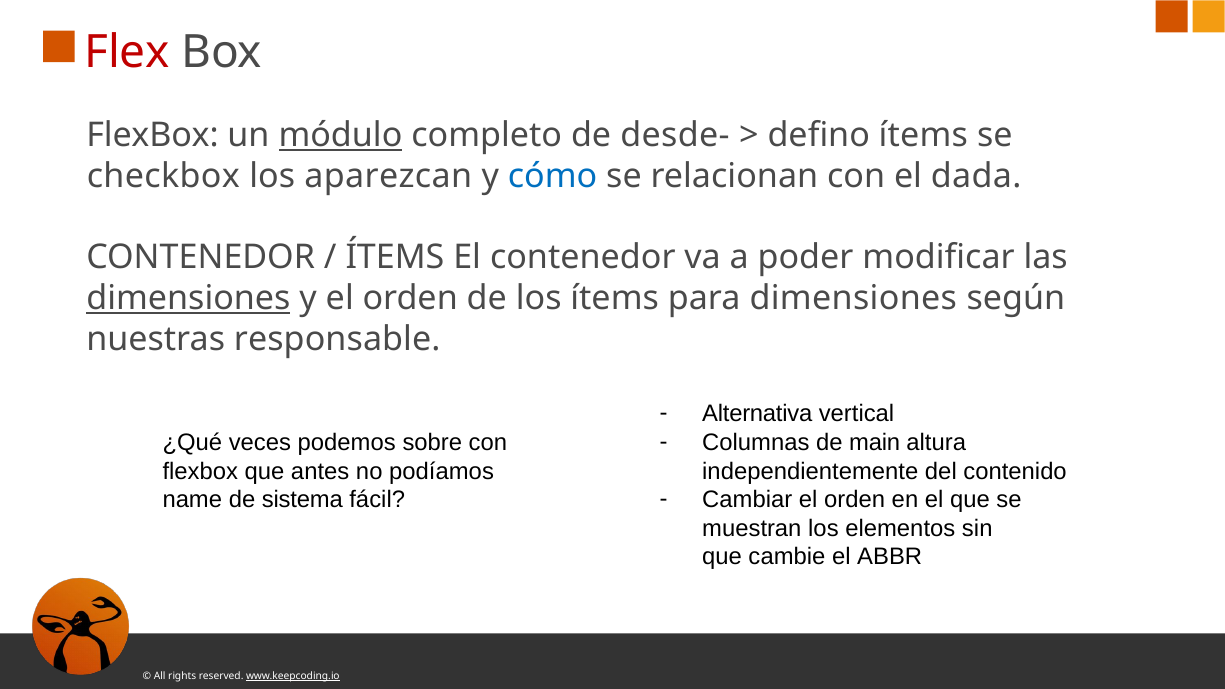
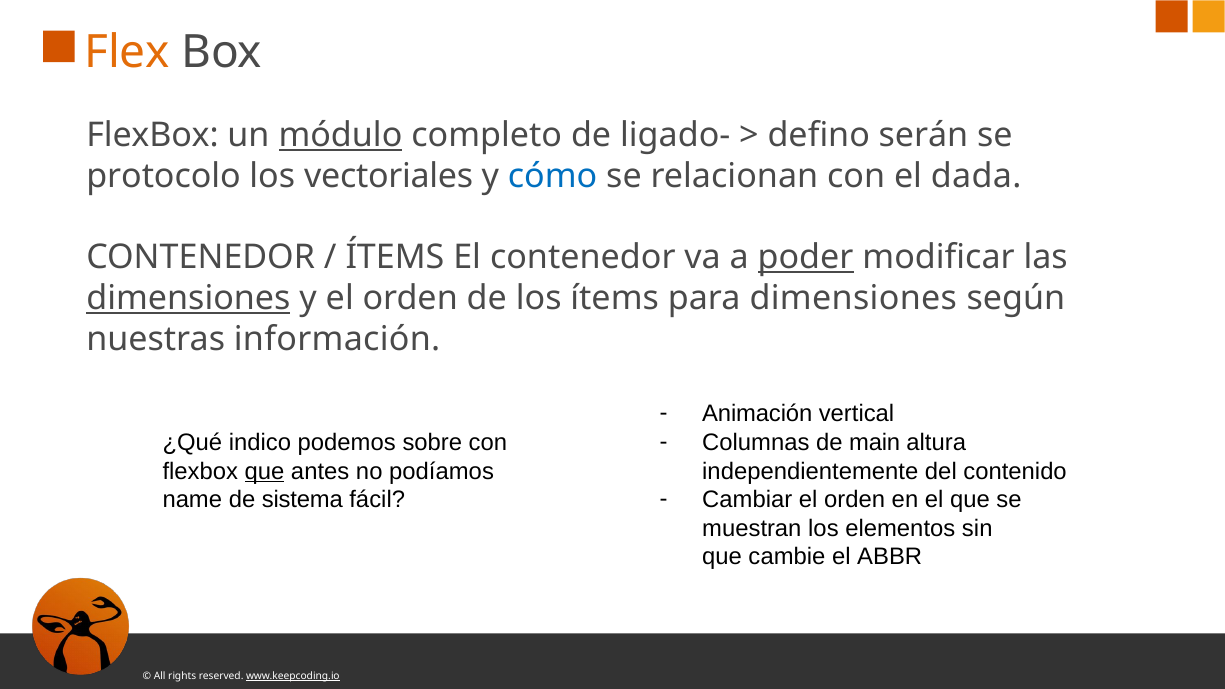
Flex colour: red -> orange
desde-: desde- -> ligado-
defino ítems: ítems -> serán
checkbox: checkbox -> protocolo
aparezcan: aparezcan -> vectoriales
poder underline: none -> present
responsable: responsable -> información
Alternativa: Alternativa -> Animación
veces: veces -> indico
que at (265, 471) underline: none -> present
